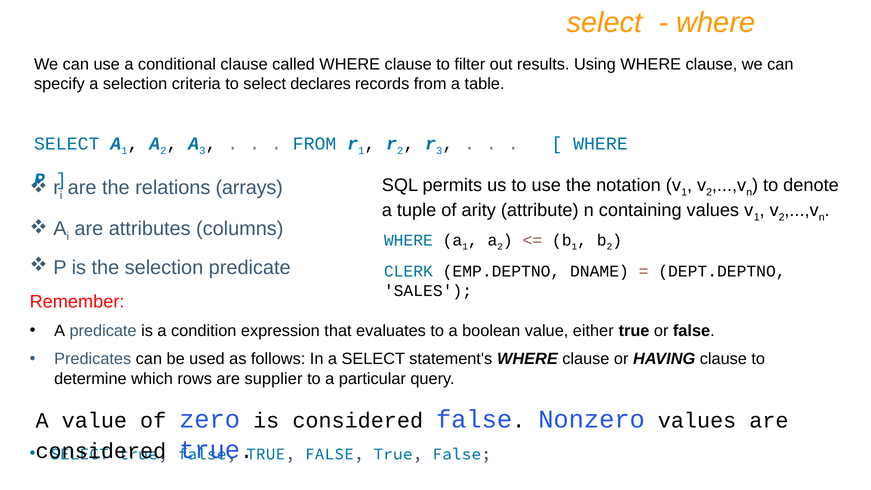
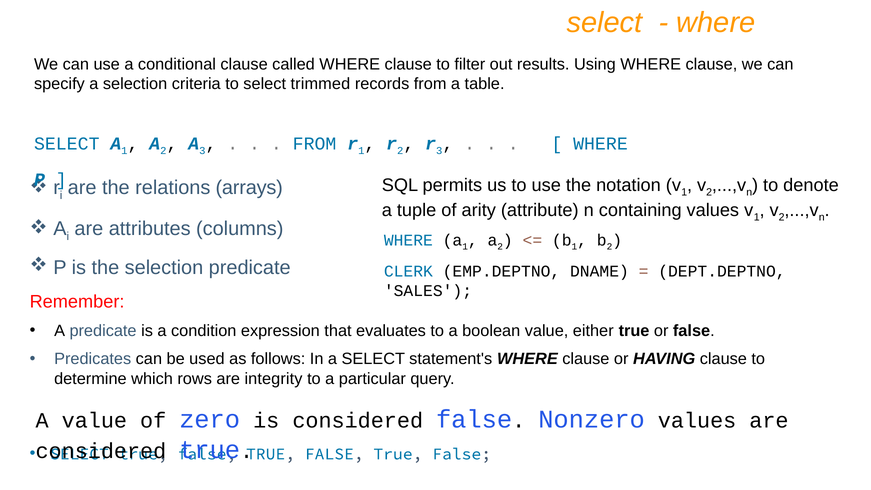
declares: declares -> trimmed
supplier: supplier -> integrity
